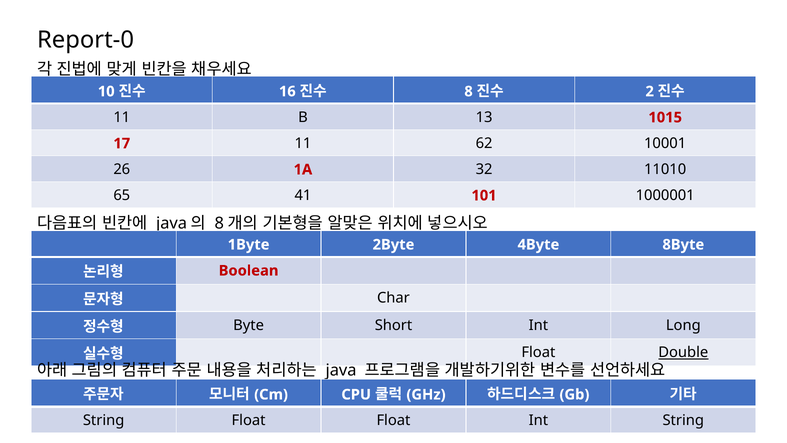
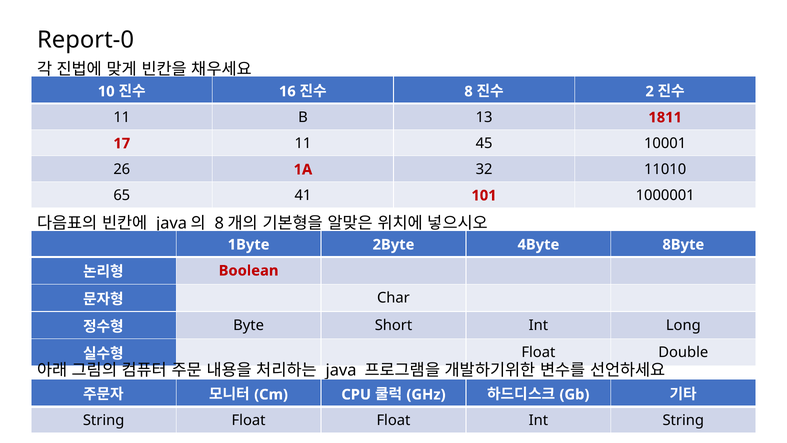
1015: 1015 -> 1811
62: 62 -> 45
Double underline: present -> none
